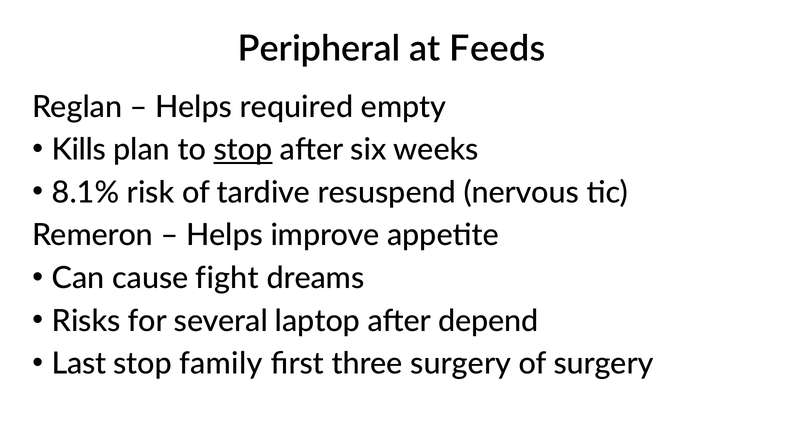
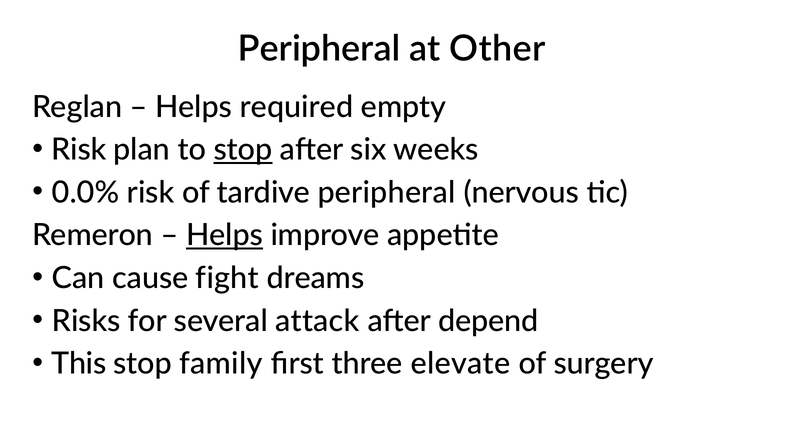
Feeds: Feeds -> Other
Kills at (79, 150): Kills -> Risk
8.1%: 8.1% -> 0.0%
tardive resuspend: resuspend -> peripheral
Helps at (225, 235) underline: none -> present
laptop: laptop -> attack
Last: Last -> This
three surgery: surgery -> elevate
